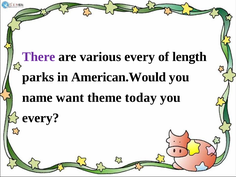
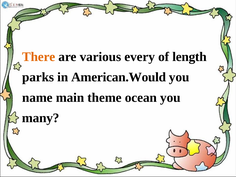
There colour: purple -> orange
want: want -> main
today: today -> ocean
every at (41, 118): every -> many
